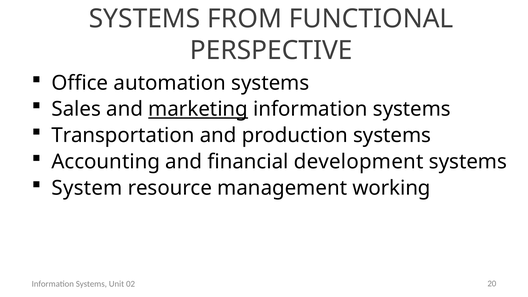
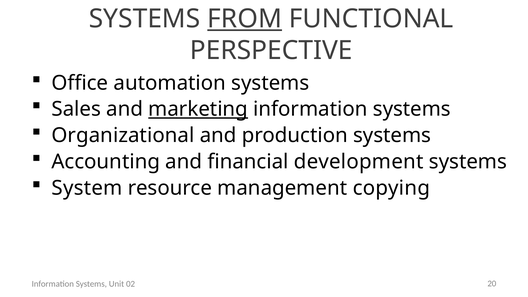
FROM underline: none -> present
Transportation: Transportation -> Organizational
working: working -> copying
